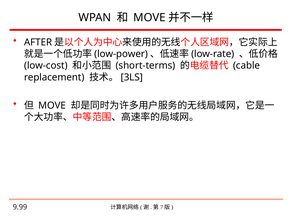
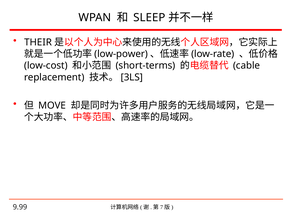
MOVE at (149, 17): MOVE -> SLEEP
AFTER: AFTER -> THEIR
